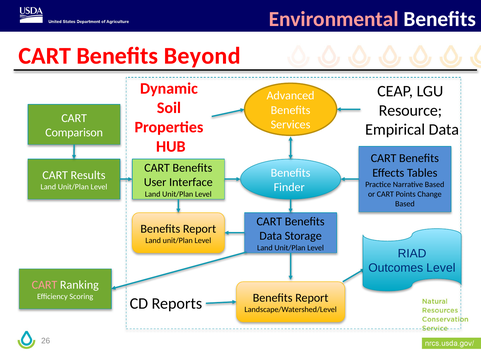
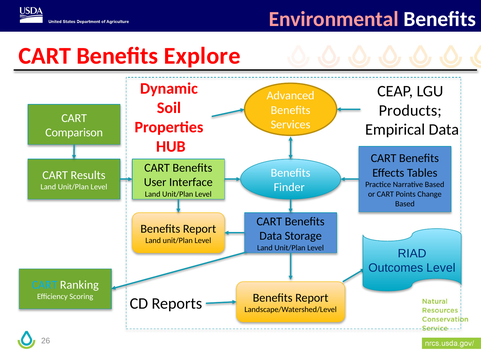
Beyond: Beyond -> Explore
Resource: Resource -> Products
CART at (45, 285) colour: pink -> light blue
